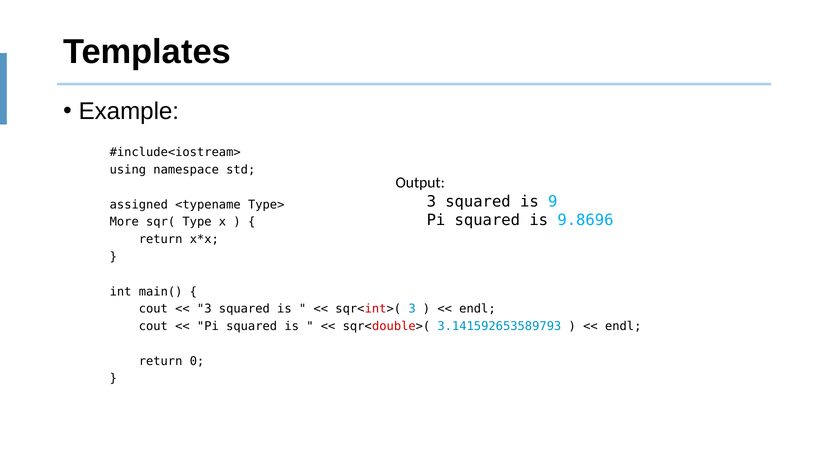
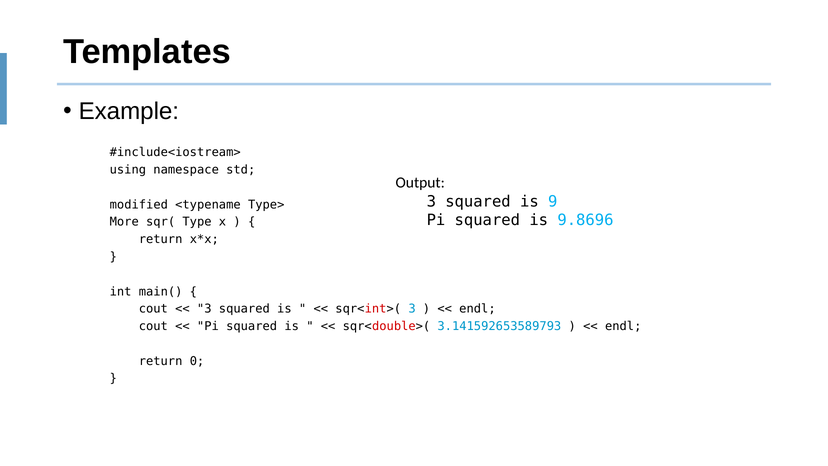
assigned: assigned -> modified
